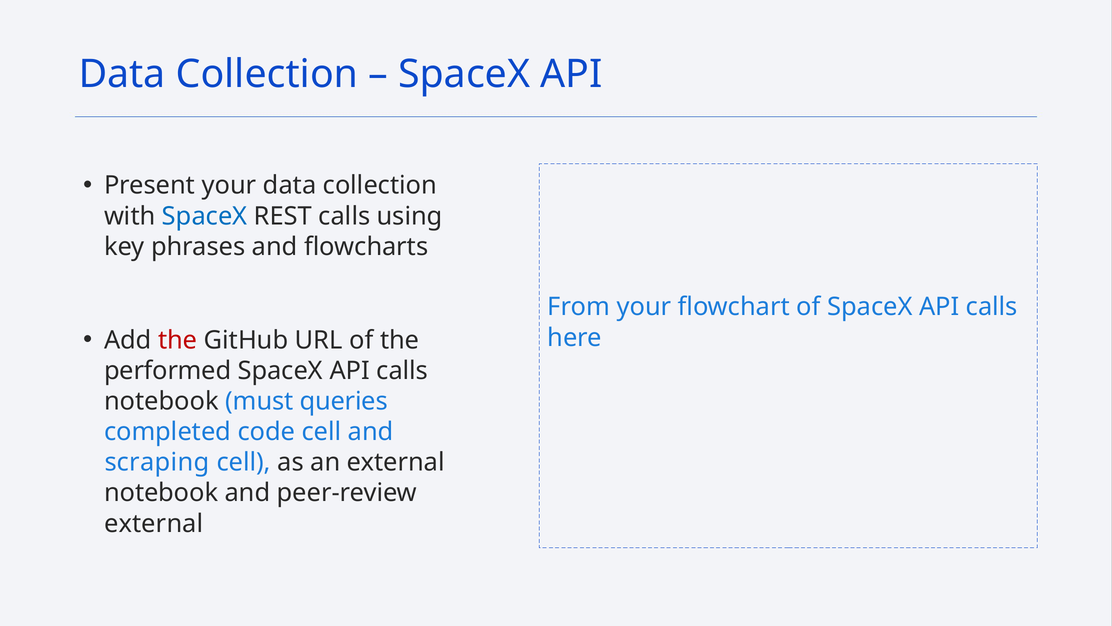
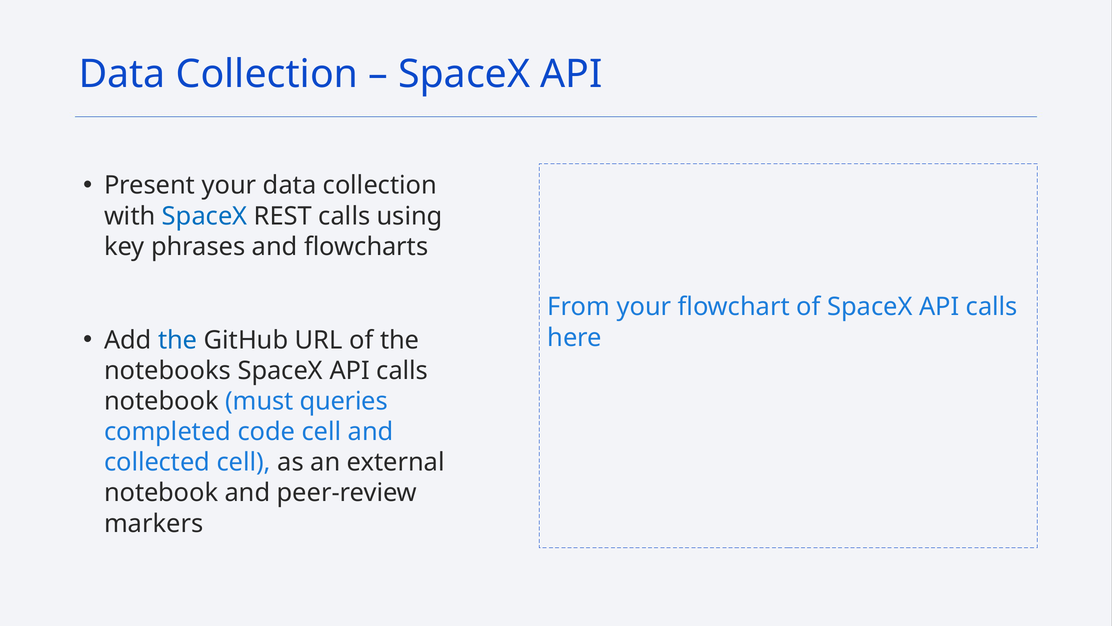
the at (178, 340) colour: red -> blue
performed: performed -> notebooks
scraping: scraping -> collected
external at (154, 523): external -> markers
